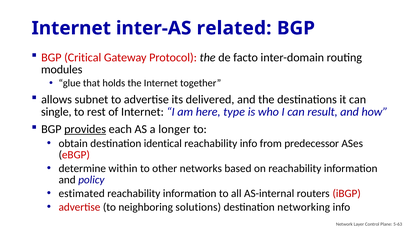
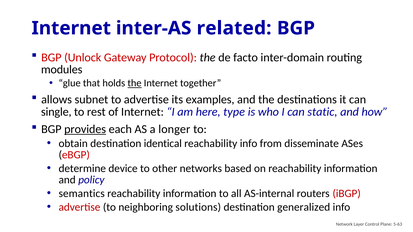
Critical: Critical -> Unlock
the at (135, 83) underline: none -> present
delivered: delivered -> examples
result: result -> static
predecessor: predecessor -> disseminate
within: within -> device
estimated: estimated -> semantics
networking: networking -> generalized
